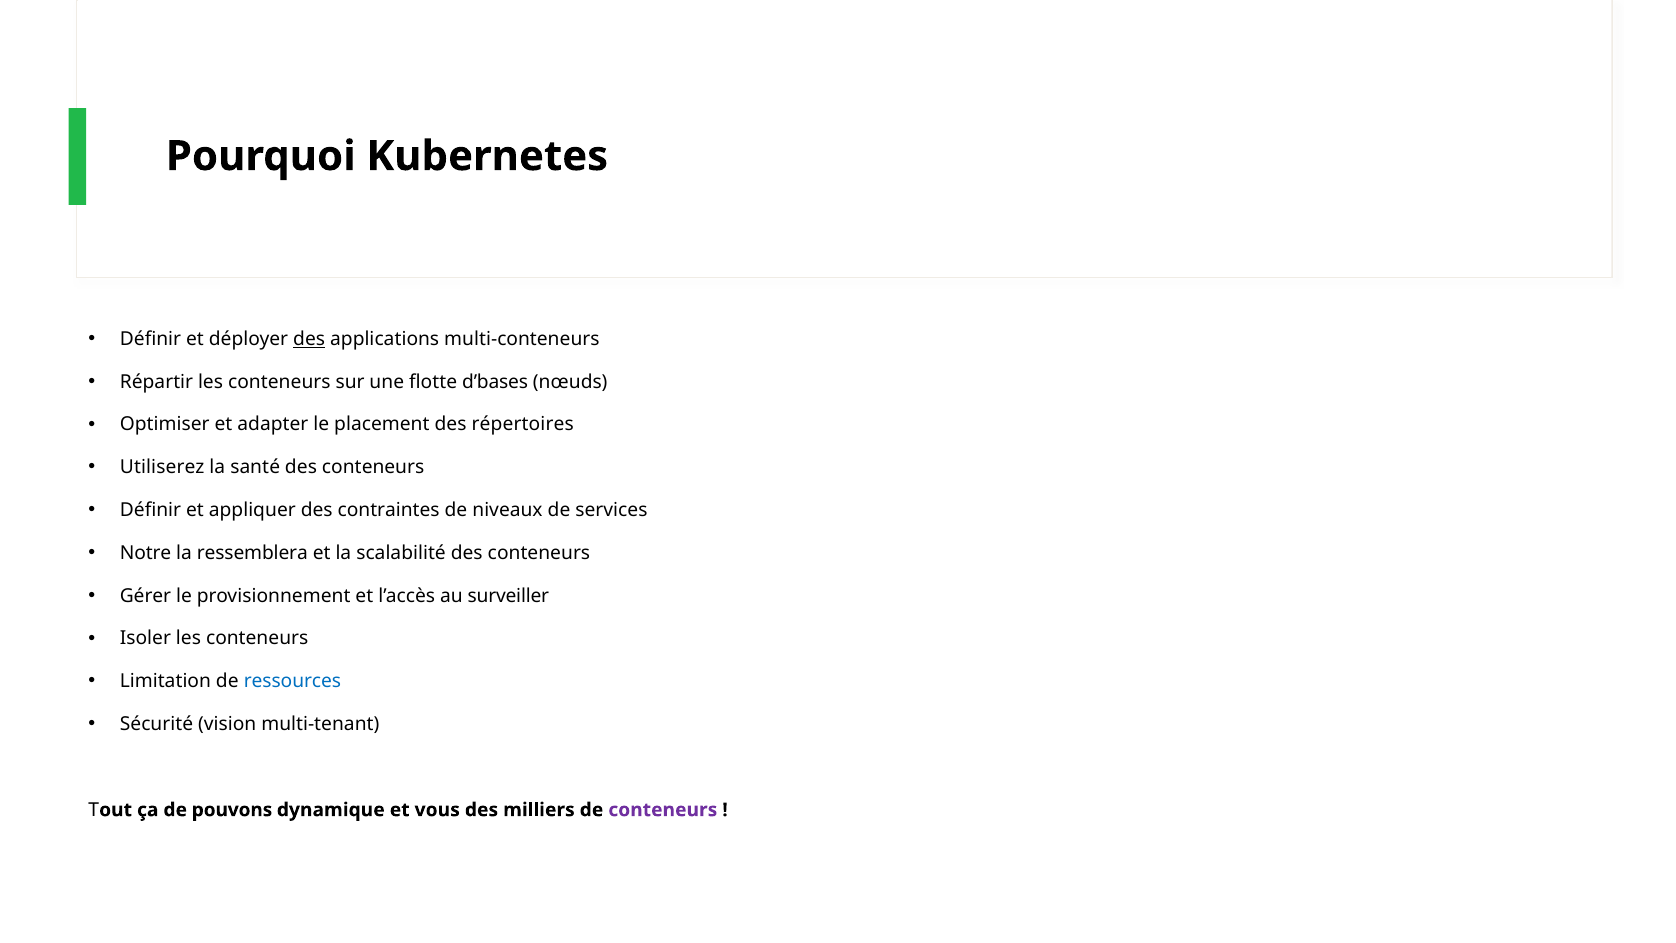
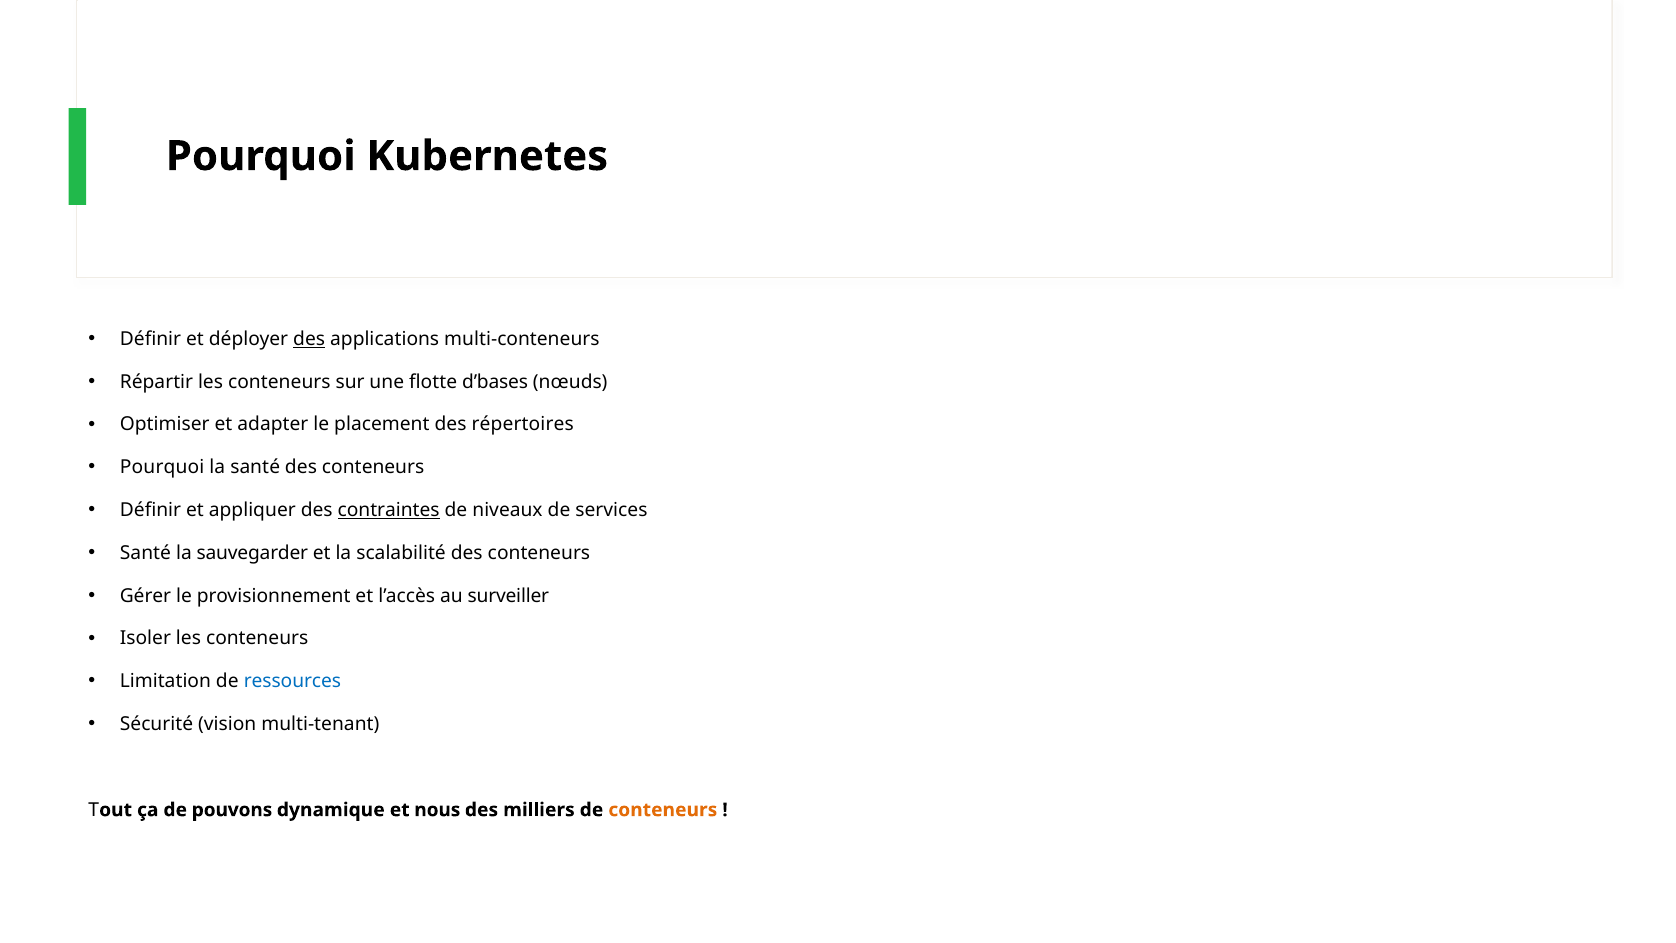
Utiliserez at (162, 467): Utiliserez -> Pourquoi
contraintes underline: none -> present
Notre at (146, 553): Notre -> Santé
ressemblera: ressemblera -> sauvegarder
vous: vous -> nous
conteneurs at (663, 810) colour: purple -> orange
